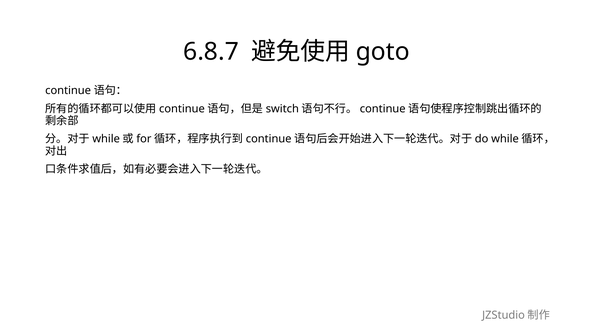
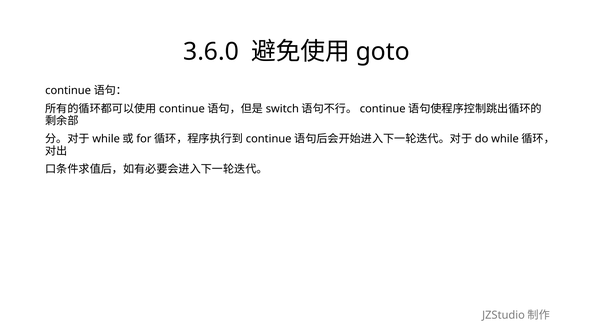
6.8.7: 6.8.7 -> 3.6.0
